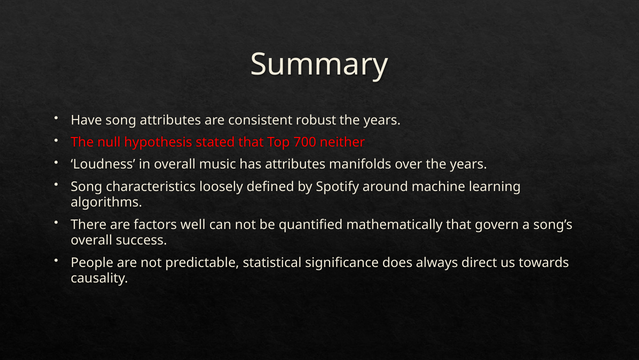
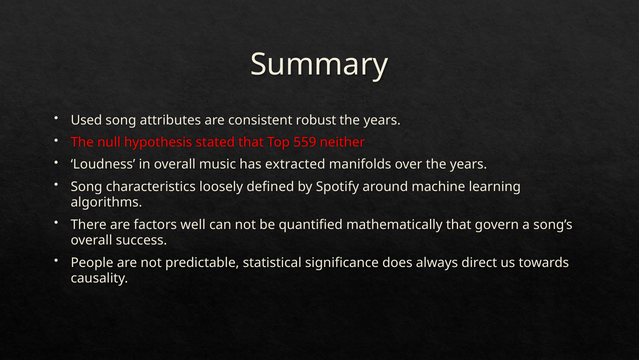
Have: Have -> Used
700: 700 -> 559
has attributes: attributes -> extracted
